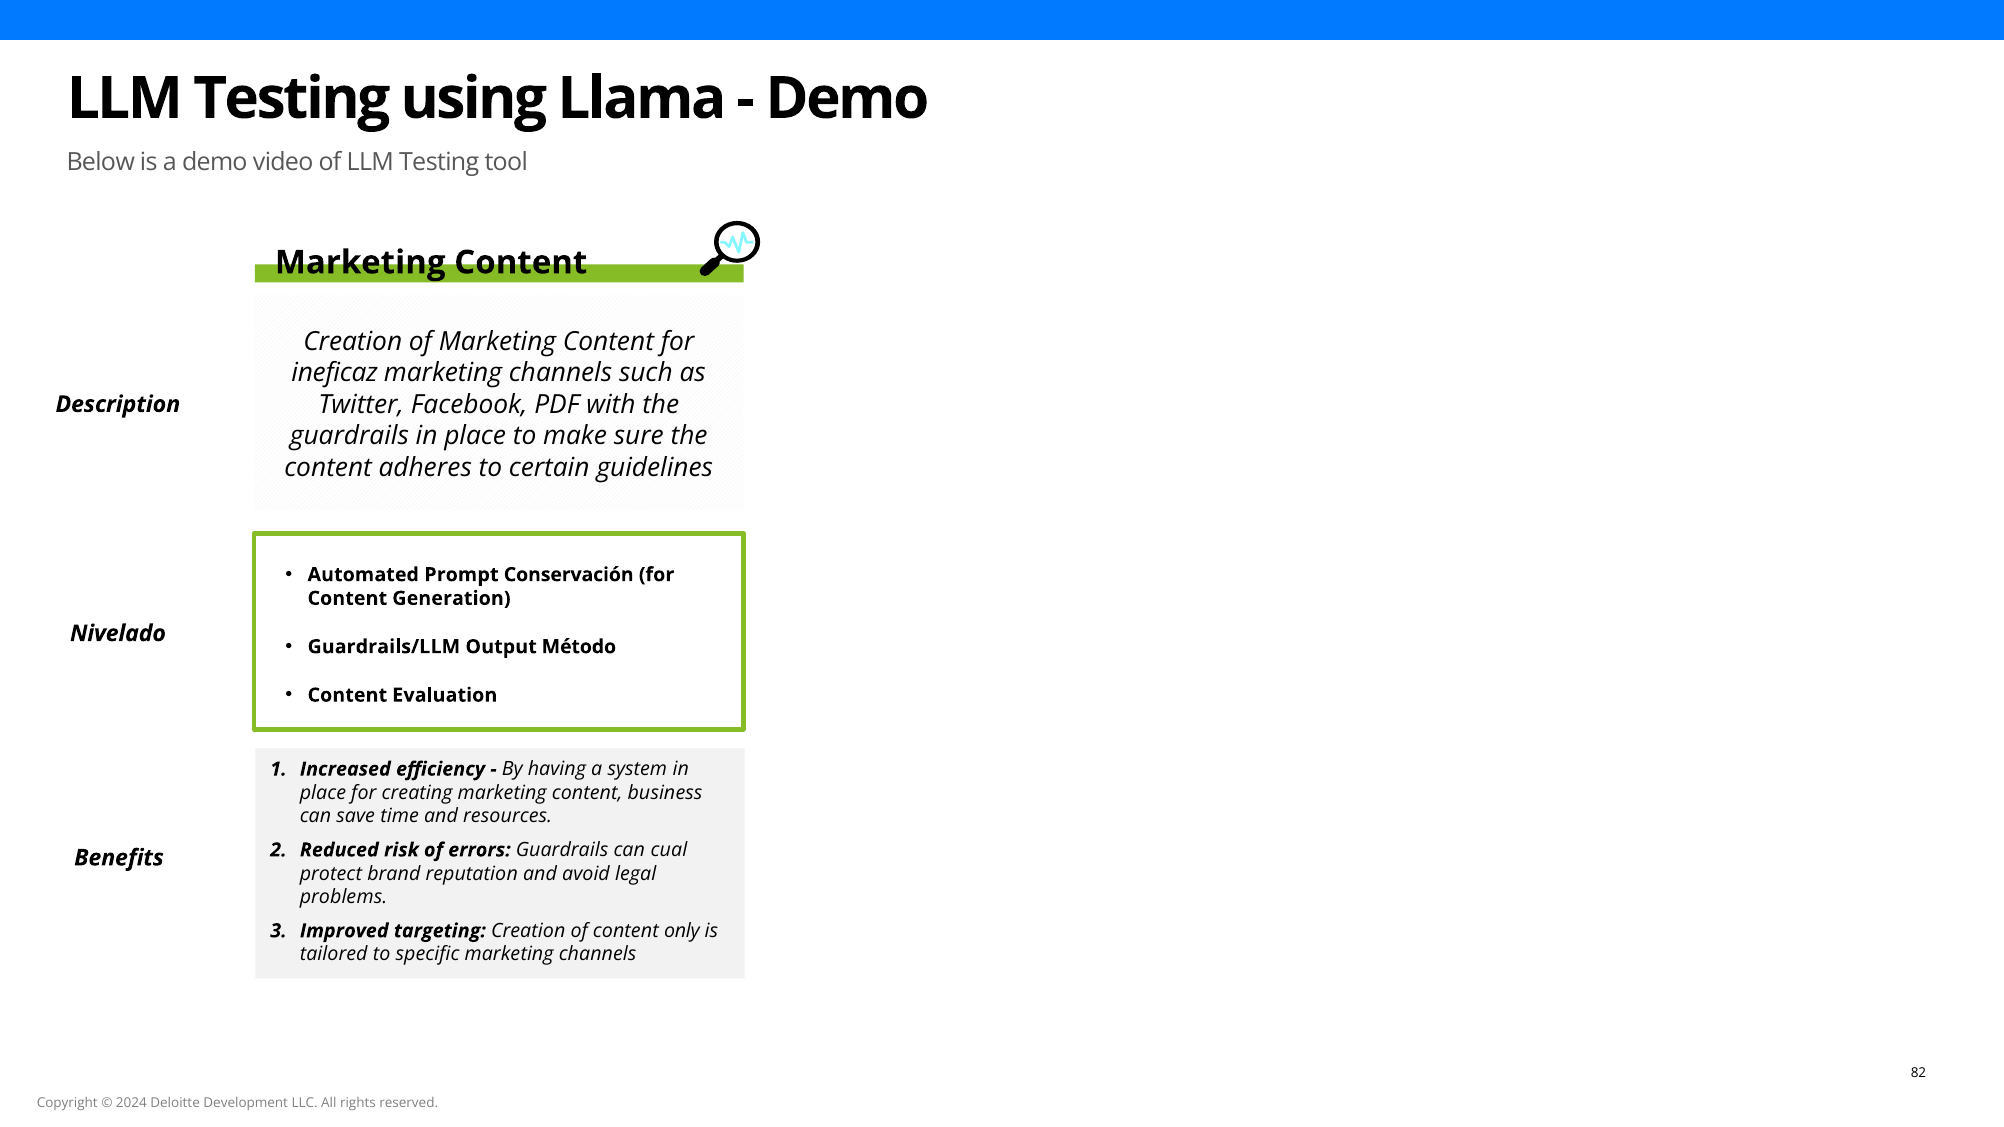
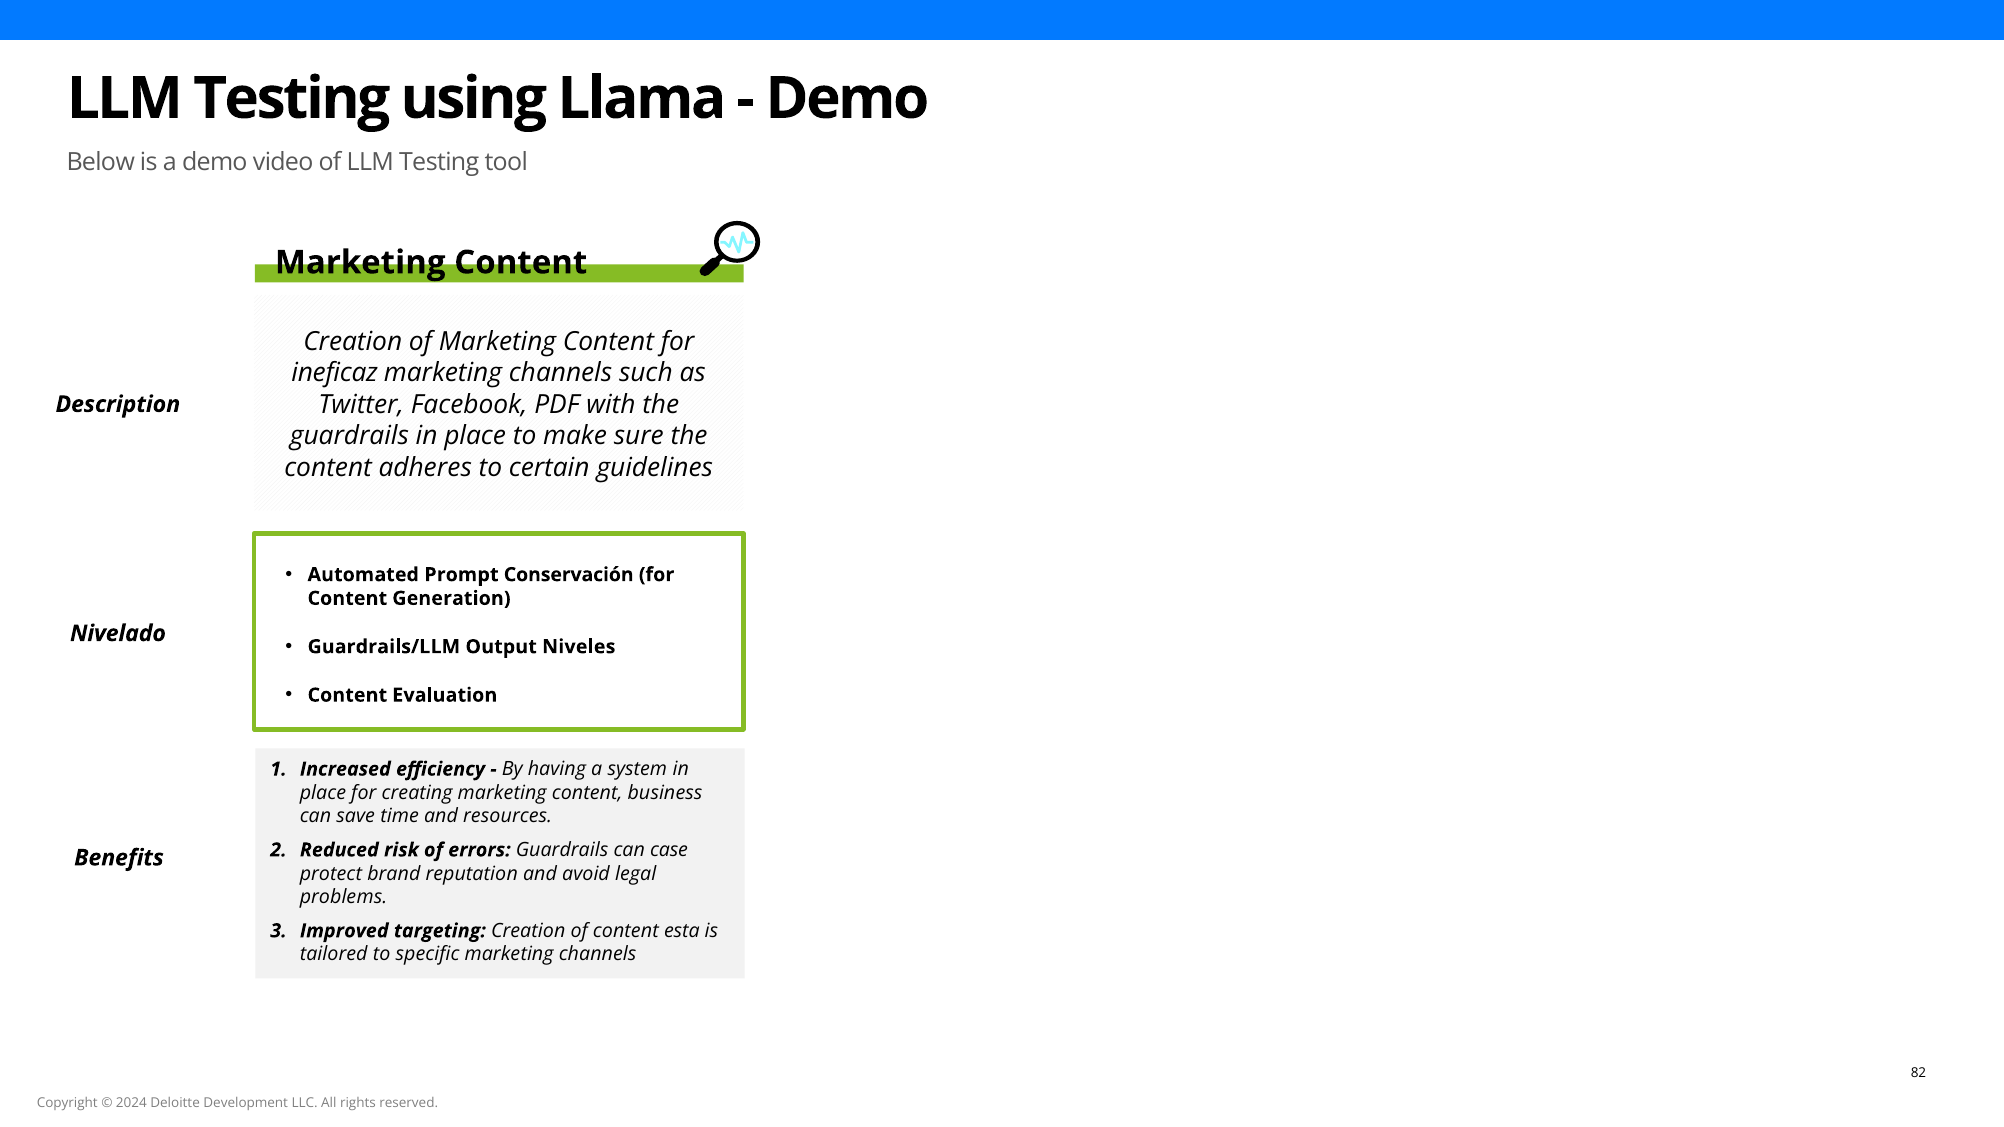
Método: Método -> Niveles
cual: cual -> case
only: only -> esta
